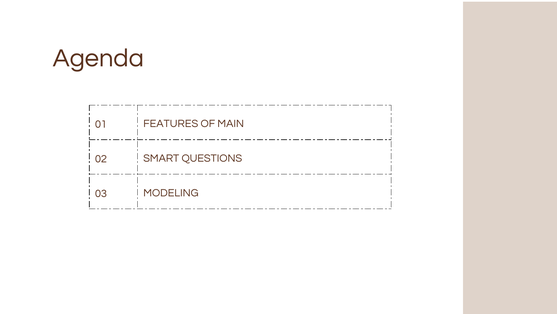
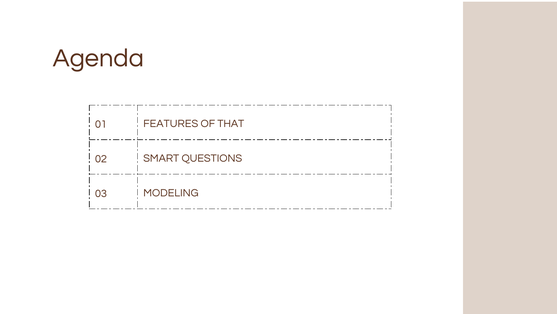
MAIN: MAIN -> THAT
